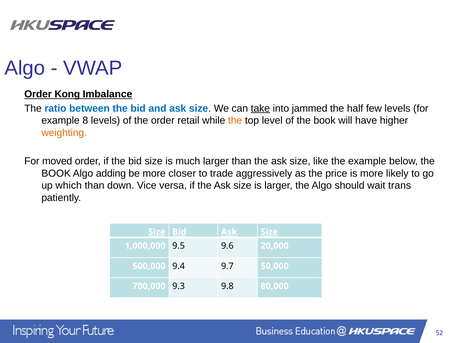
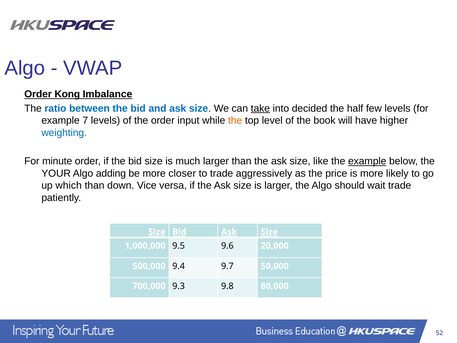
jammed: jammed -> decided
8: 8 -> 7
retail: retail -> input
weighting colour: orange -> blue
moved: moved -> minute
example at (367, 161) underline: none -> present
BOOK at (56, 173): BOOK -> YOUR
wait trans: trans -> trade
